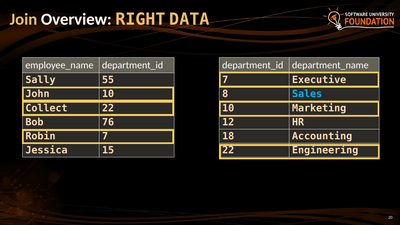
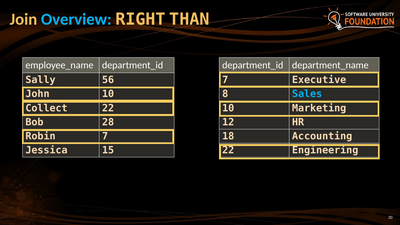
Overview colour: white -> light blue
DATA: DATA -> THAN
55: 55 -> 56
76: 76 -> 28
